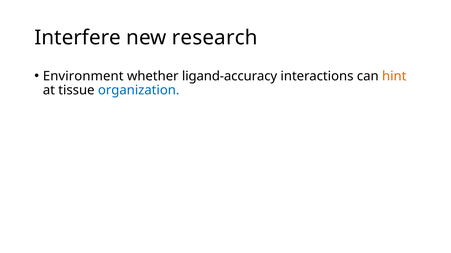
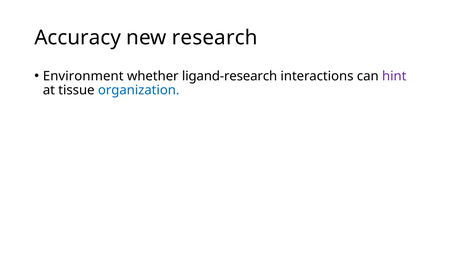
Interfere: Interfere -> Accuracy
ligand-accuracy: ligand-accuracy -> ligand-research
hint colour: orange -> purple
